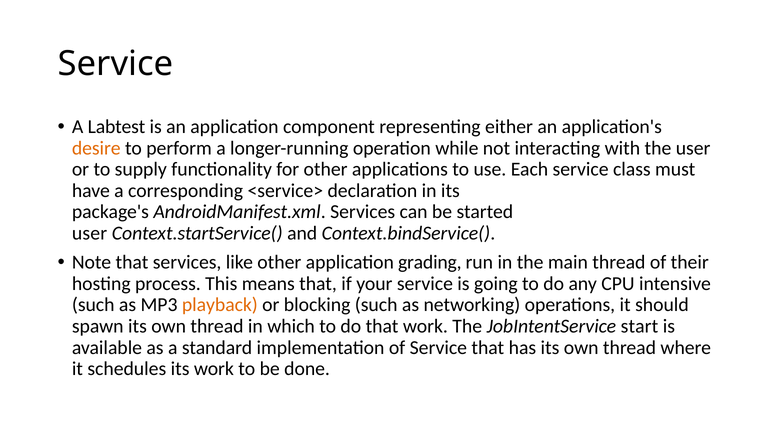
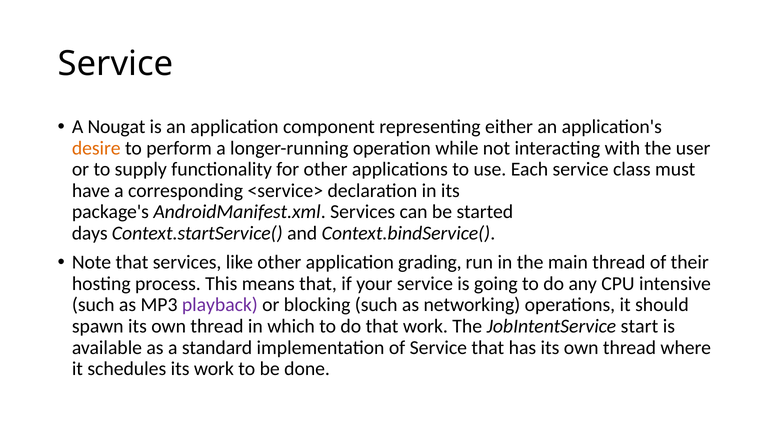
Labtest: Labtest -> Nougat
user at (90, 233): user -> days
playback colour: orange -> purple
